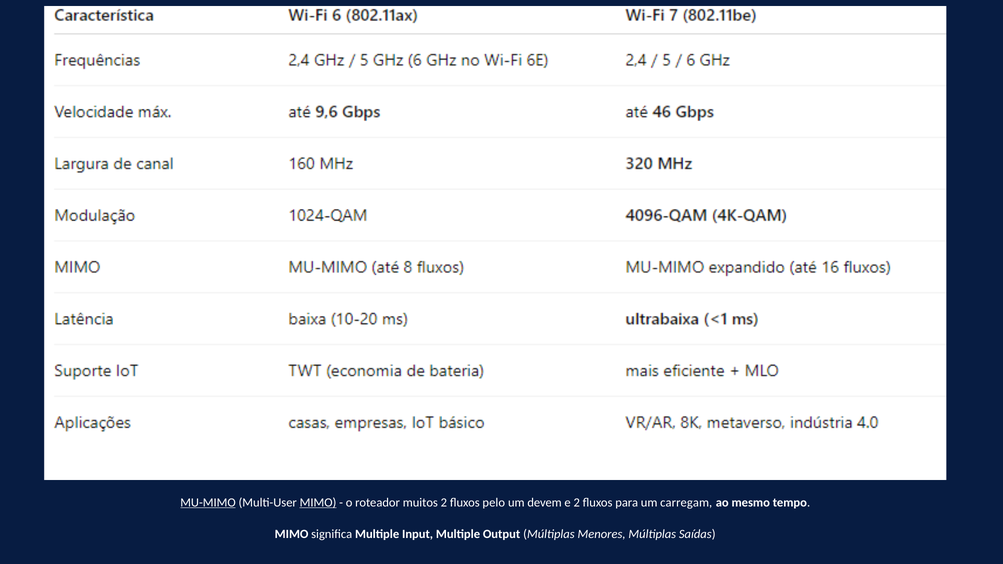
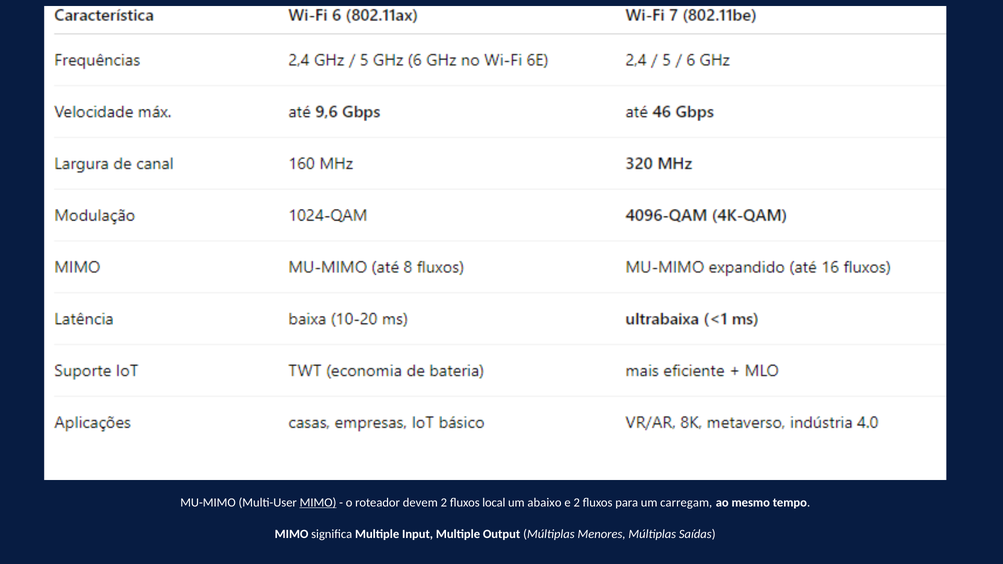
MU-MIMO underline: present -> none
muitos: muitos -> devem
pelo: pelo -> local
devem: devem -> abaixo
